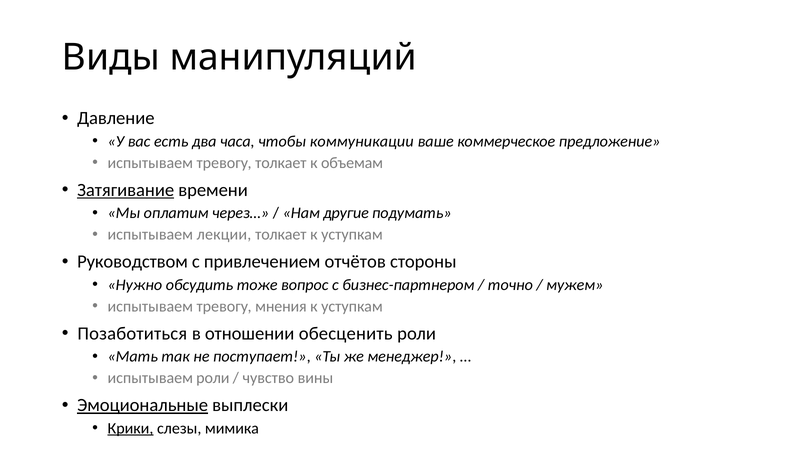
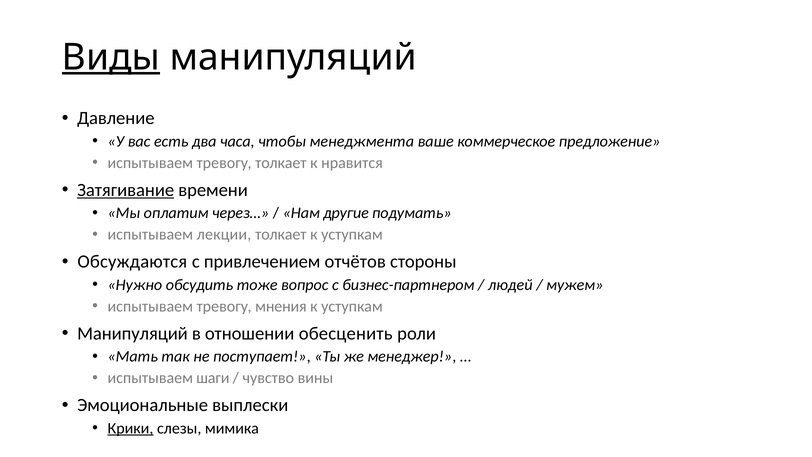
Виды underline: none -> present
коммуникации: коммуникации -> менеджмента
объемам: объемам -> нравится
Руководством: Руководством -> Обсуждаются
точно: точно -> людей
Позаботиться at (132, 333): Позаботиться -> Манипуляций
испытываем роли: роли -> шаги
Эмоциональные underline: present -> none
